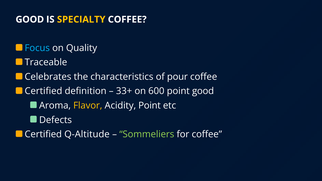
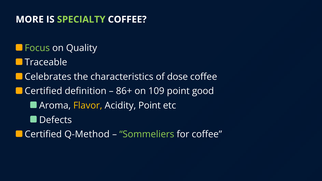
GOOD at (30, 19): GOOD -> MORE
SPECIALTY colour: yellow -> light green
Focus colour: light blue -> light green
pour: pour -> dose
33+: 33+ -> 86+
600: 600 -> 109
Q-Altitude: Q-Altitude -> Q-Method
